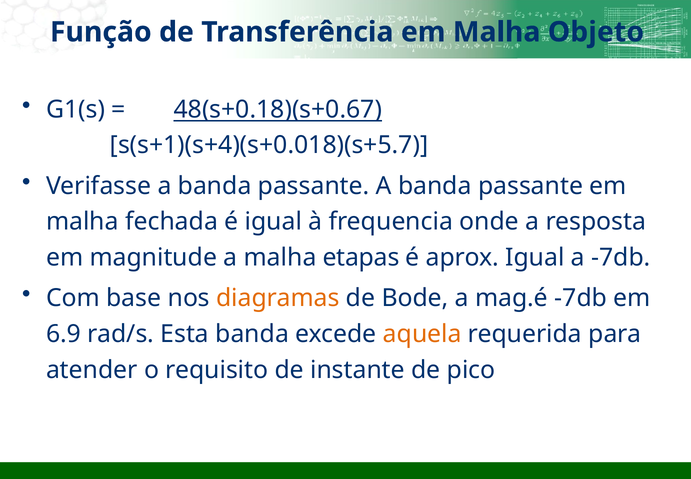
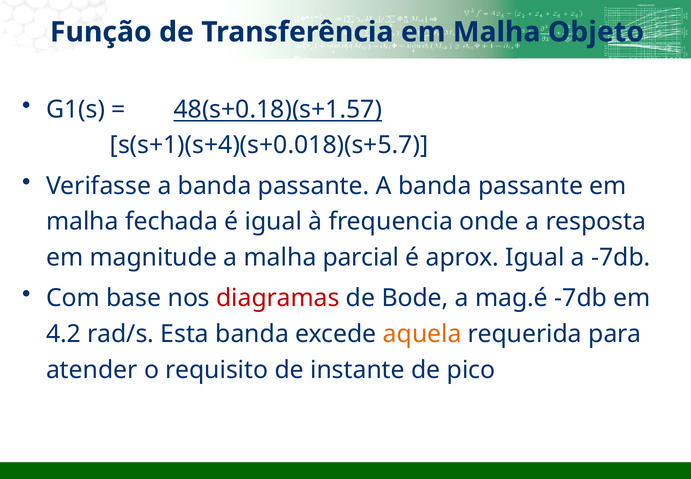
48(s+0.18)(s+0.67: 48(s+0.18)(s+0.67 -> 48(s+0.18)(s+1.57
etapas: etapas -> parcial
diagramas colour: orange -> red
6.9: 6.9 -> 4.2
